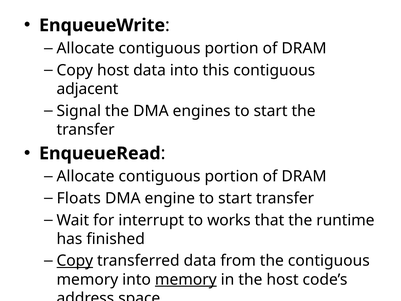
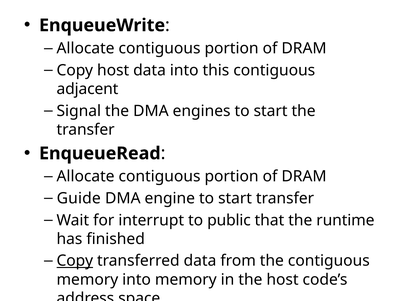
Floats: Floats -> Guide
works: works -> public
memory at (186, 279) underline: present -> none
